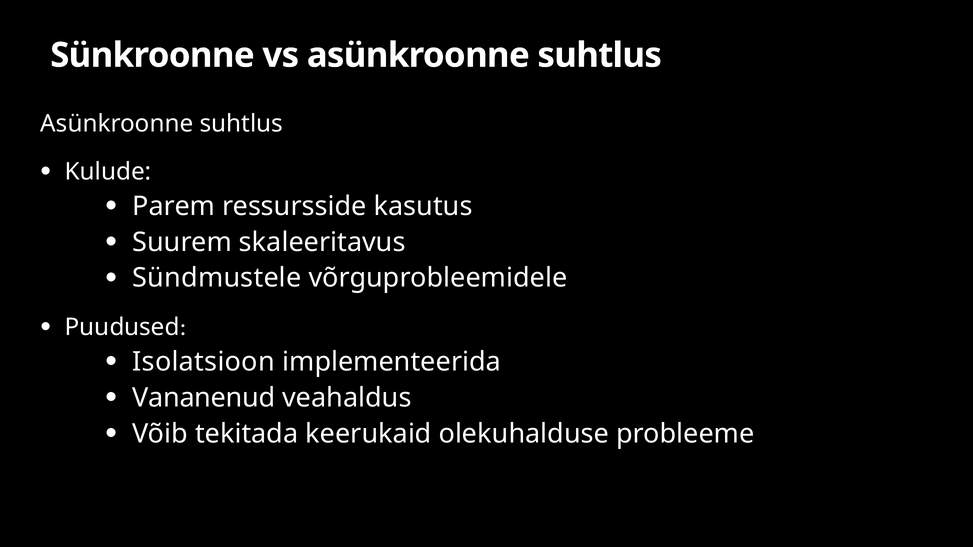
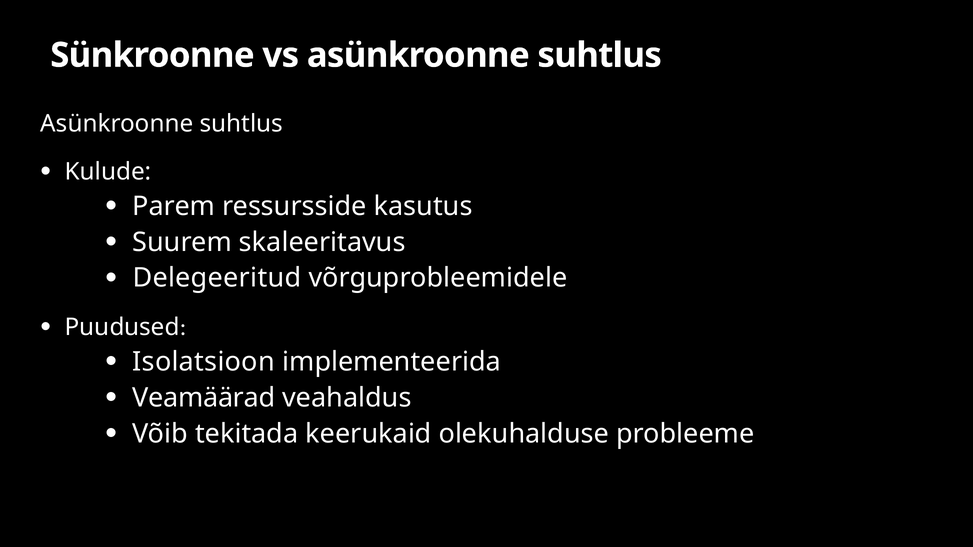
Sündmustele: Sündmustele -> Delegeeritud
Vananenud: Vananenud -> Veamäärad
